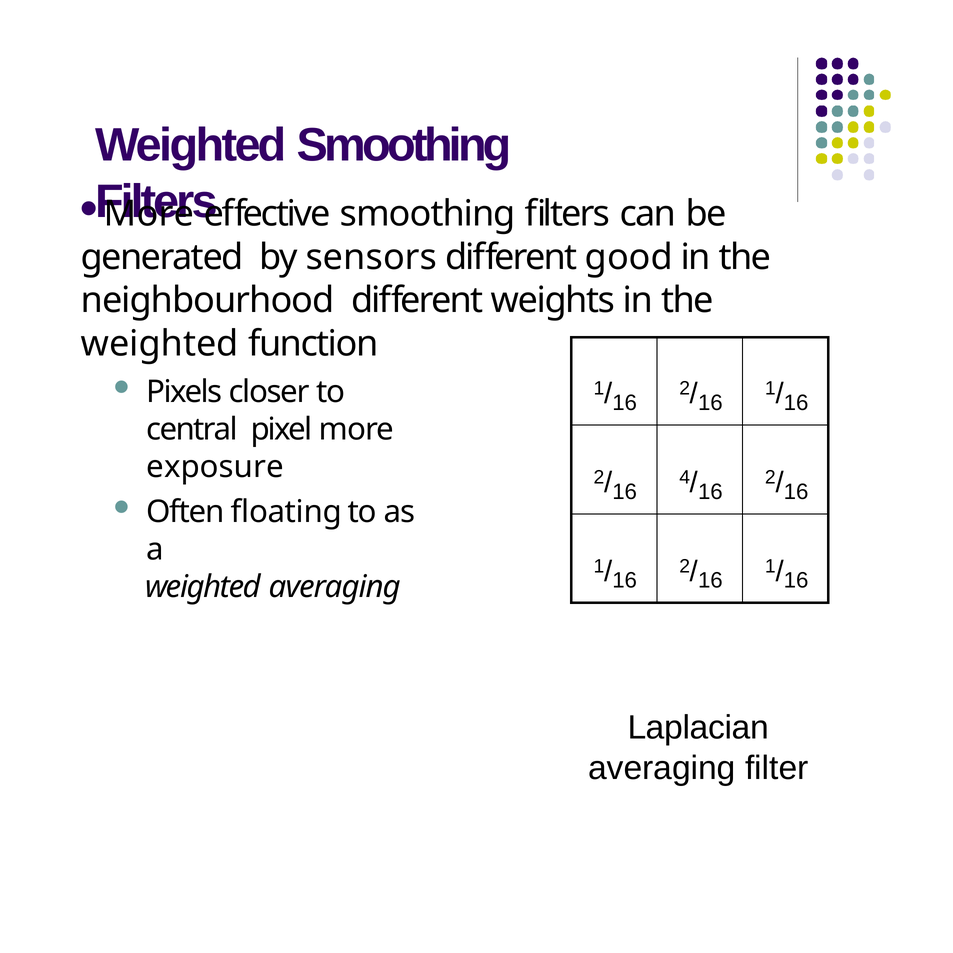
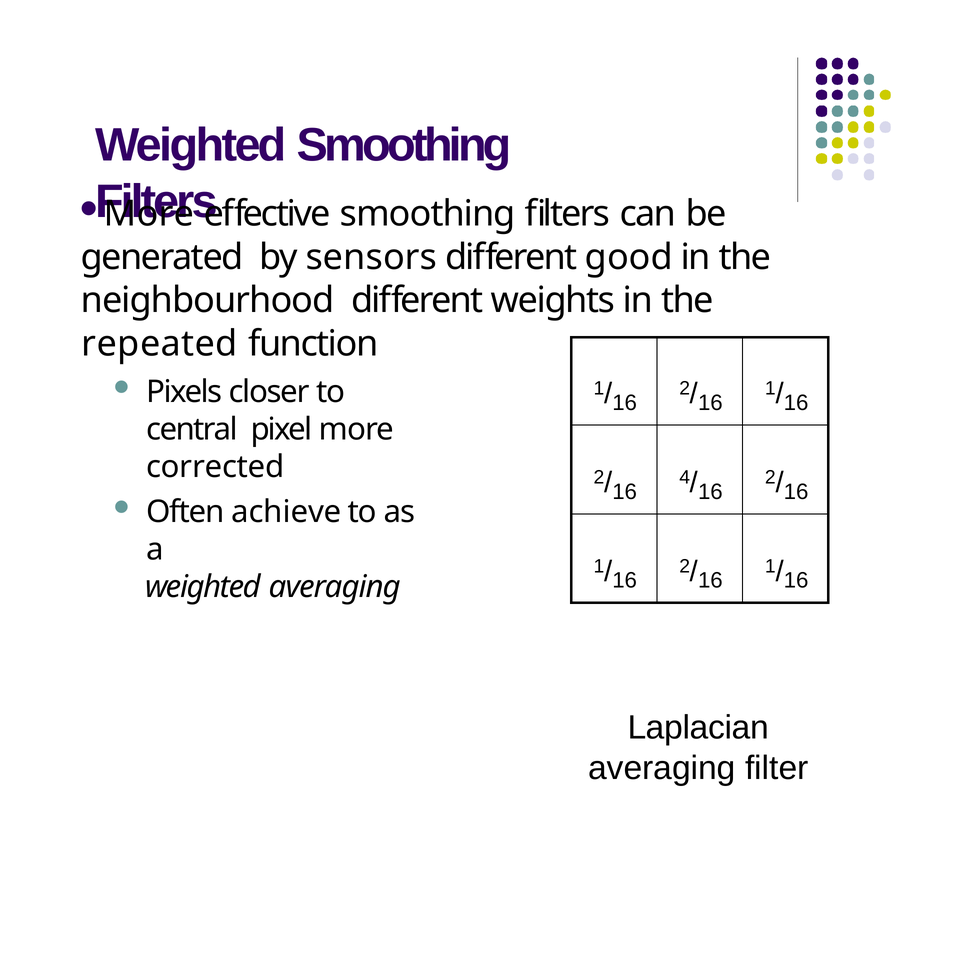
weighted at (160, 344): weighted -> repeated
exposure: exposure -> corrected
floating: floating -> achieve
